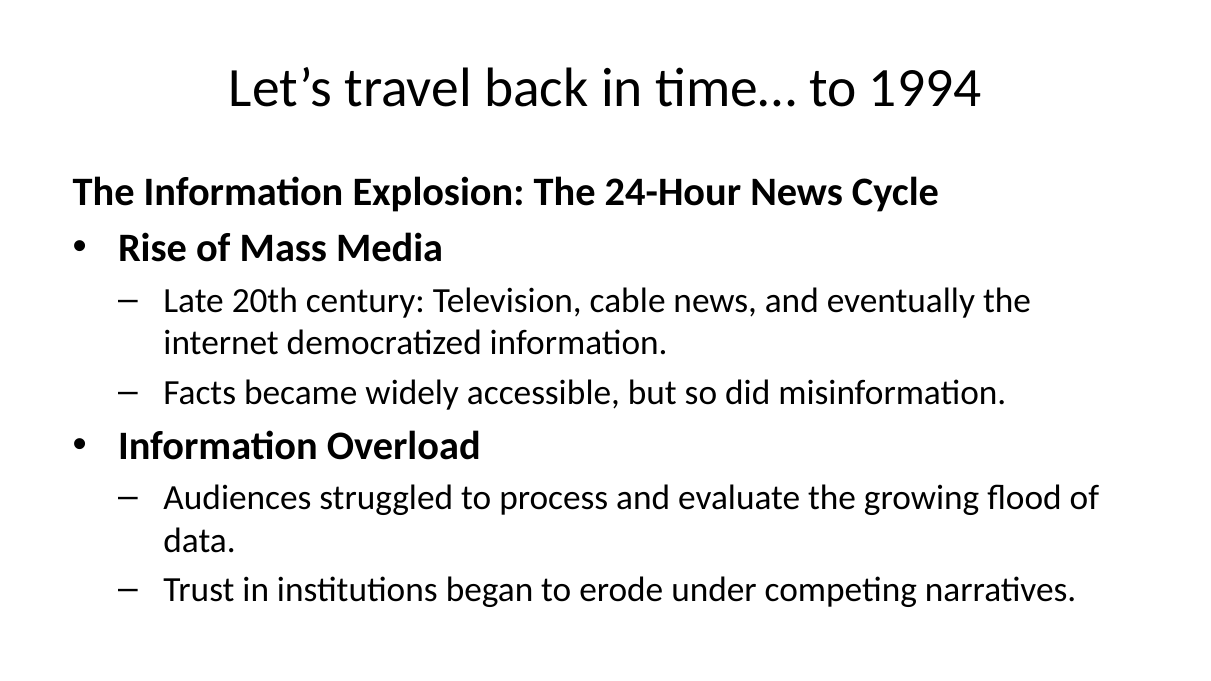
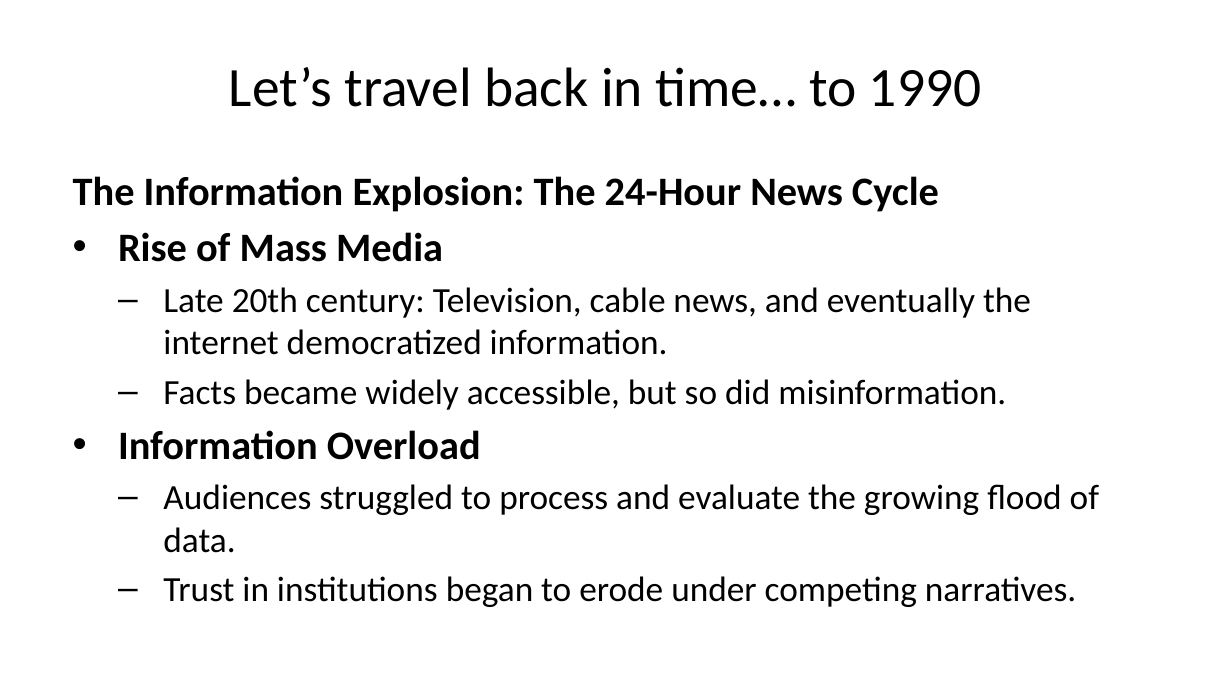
1994: 1994 -> 1990
